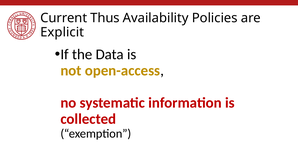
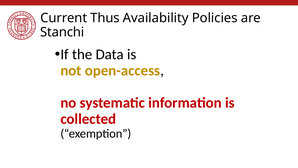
Explicit: Explicit -> Stanchi
